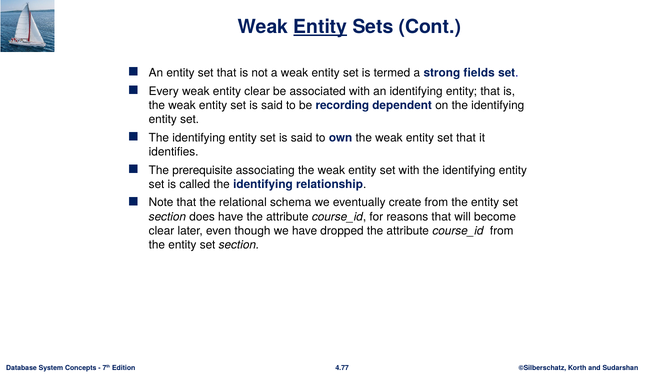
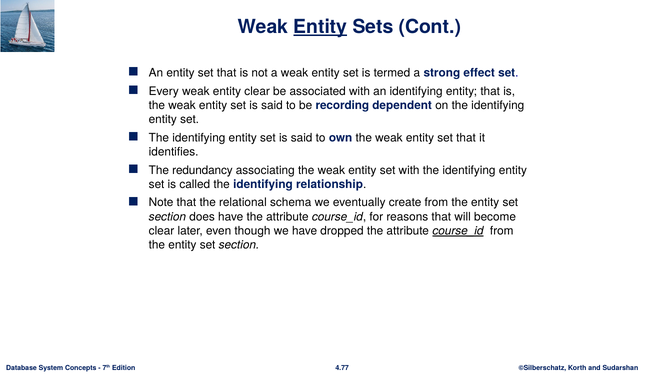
fields: fields -> effect
prerequisite: prerequisite -> redundancy
course_id at (458, 231) underline: none -> present
